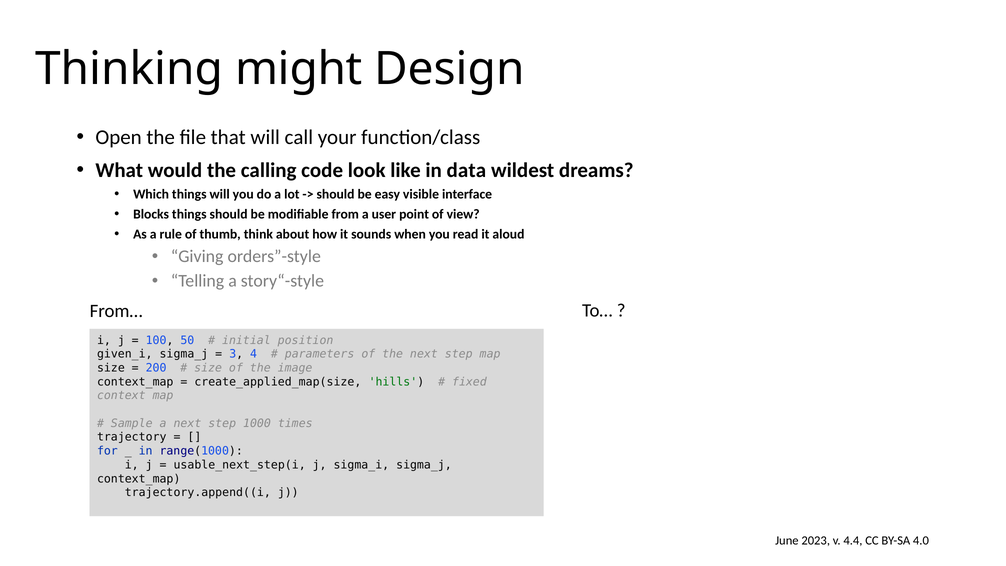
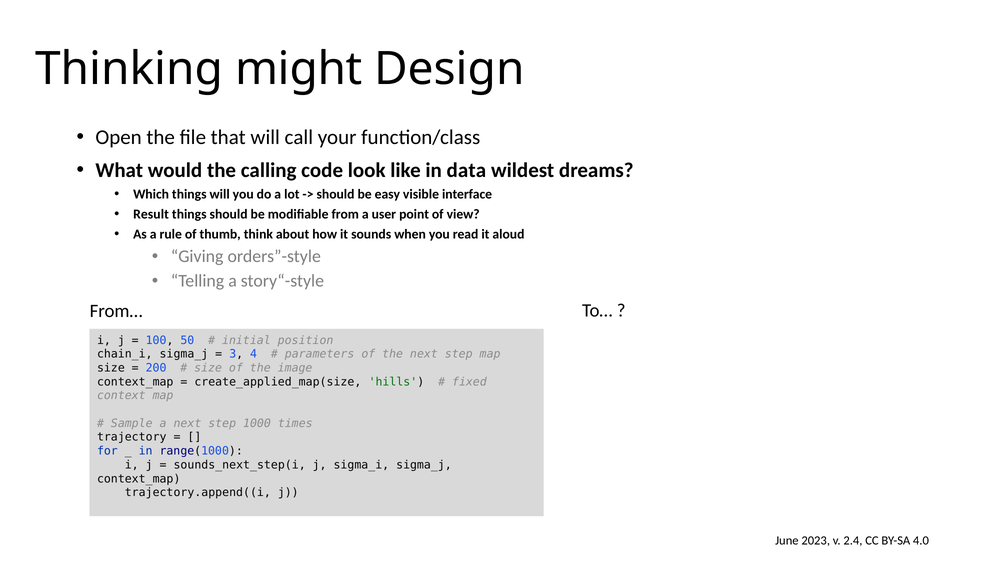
Blocks: Blocks -> Result
given_i: given_i -> chain_i
usable_next_step(i: usable_next_step(i -> sounds_next_step(i
4.4: 4.4 -> 2.4
